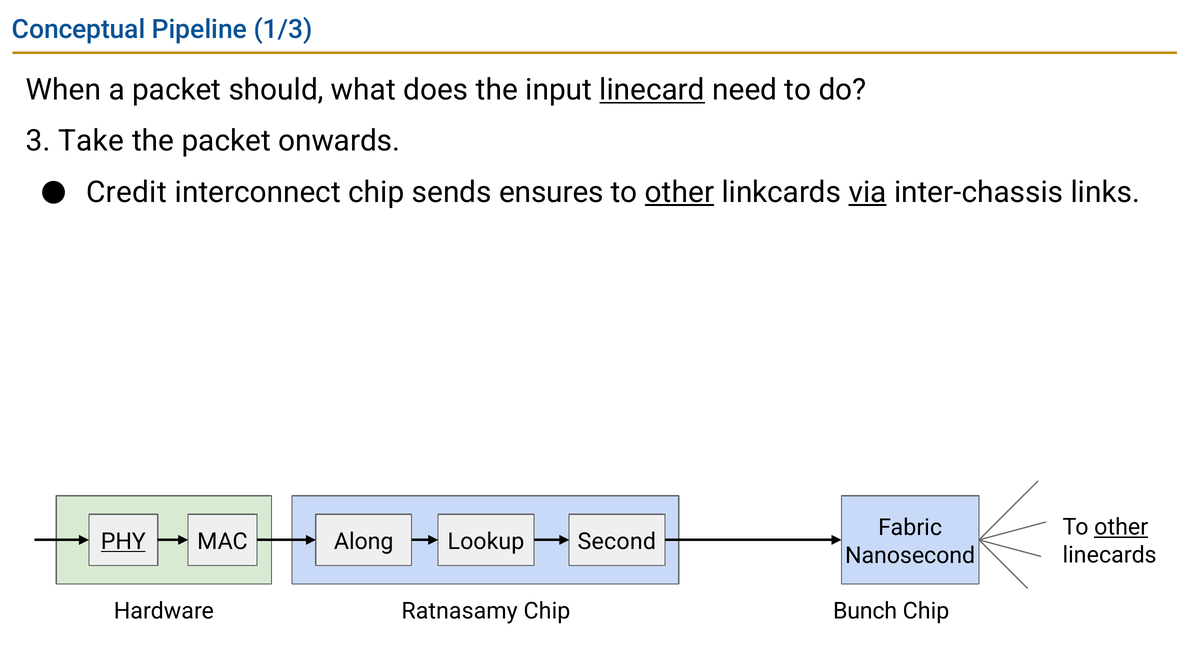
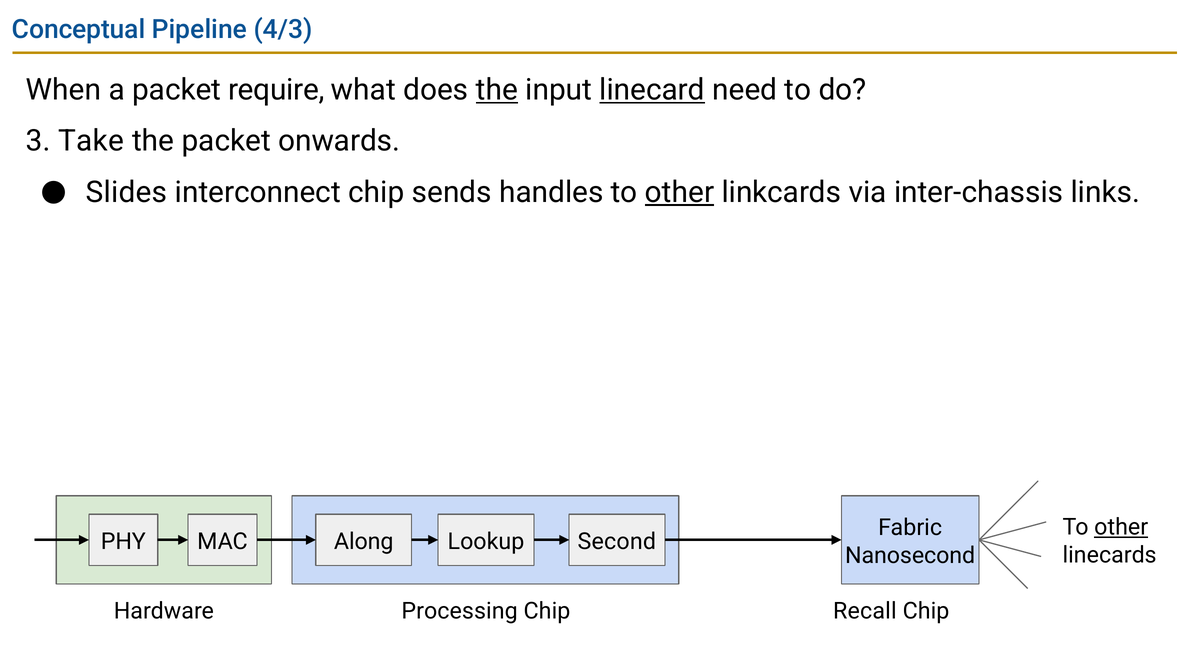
1/3: 1/3 -> 4/3
should: should -> require
the at (497, 90) underline: none -> present
Credit: Credit -> Slides
ensures: ensures -> handles
via underline: present -> none
PHY underline: present -> none
Ratnasamy: Ratnasamy -> Processing
Bunch: Bunch -> Recall
